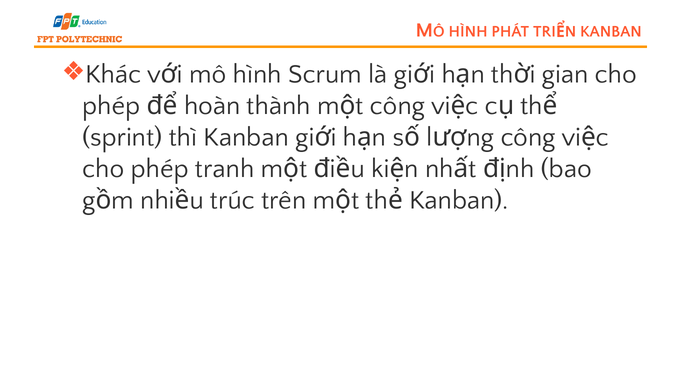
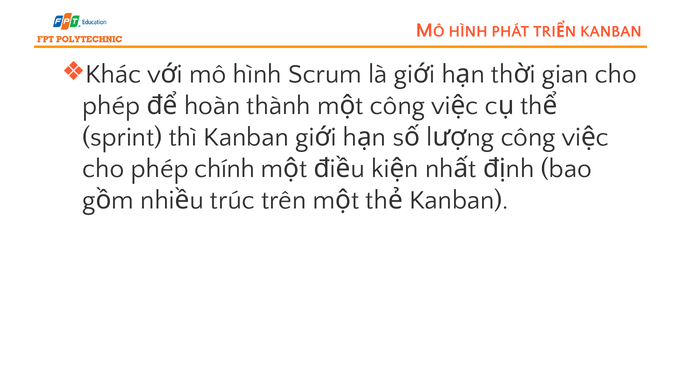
tranh: tranh -> chính
